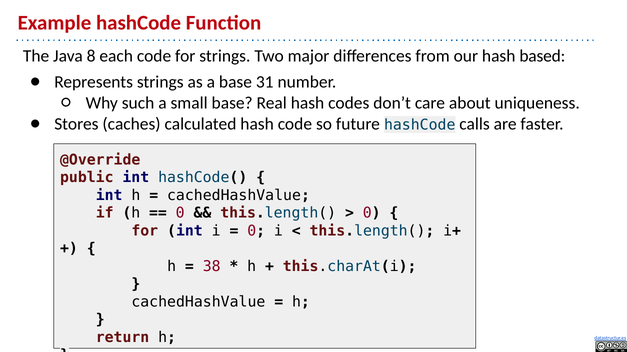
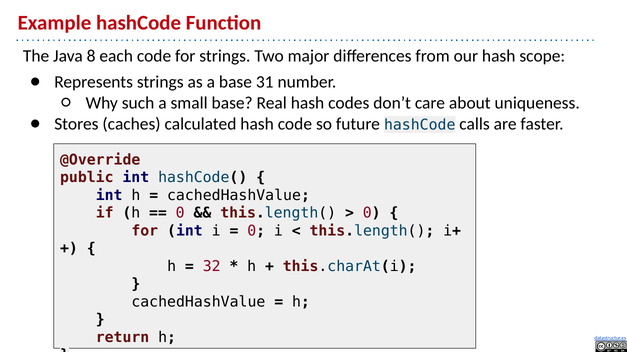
based: based -> scope
38: 38 -> 32
